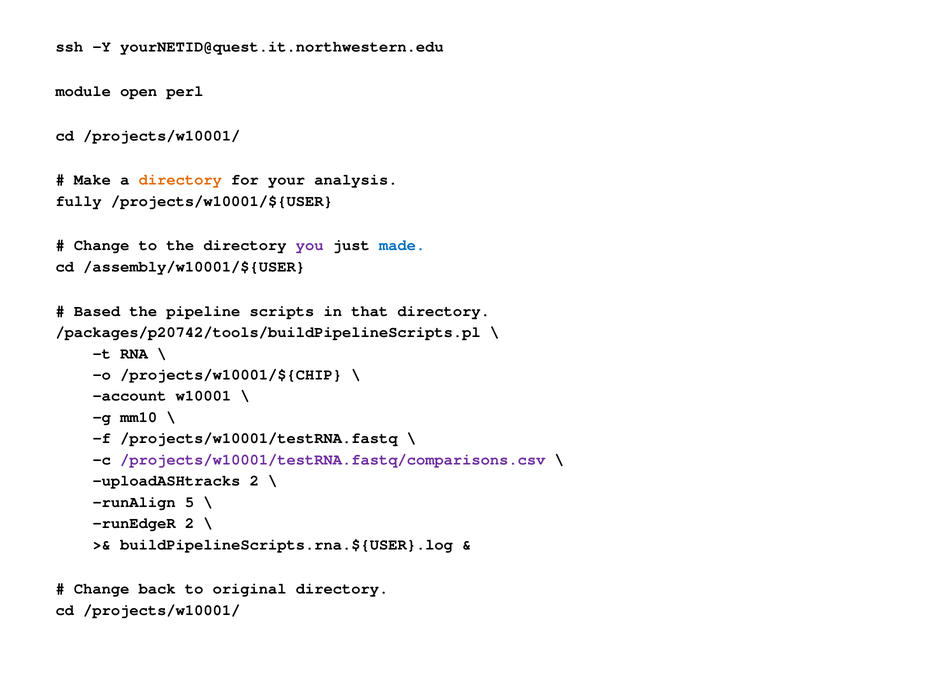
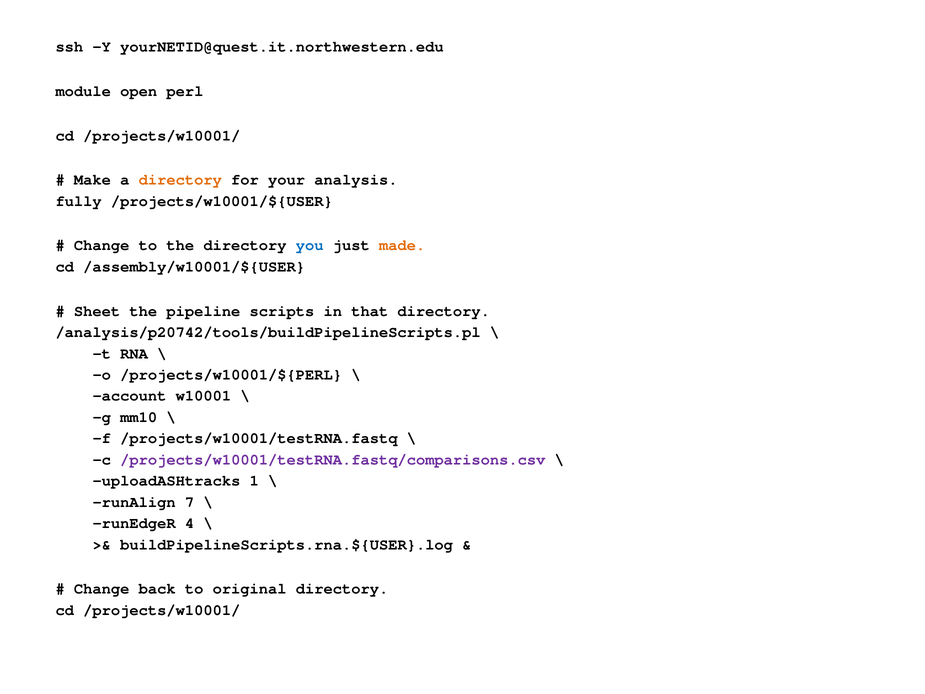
you colour: purple -> blue
made colour: blue -> orange
Based: Based -> Sheet
/packages/p20742/tools/buildPipelineScripts.pl: /packages/p20742/tools/buildPipelineScripts.pl -> /analysis/p20742/tools/buildPipelineScripts.pl
/projects/w10001/${CHIP: /projects/w10001/${CHIP -> /projects/w10001/${PERL
uploadASHtracks 2: 2 -> 1
5: 5 -> 7
runEdgeR 2: 2 -> 4
